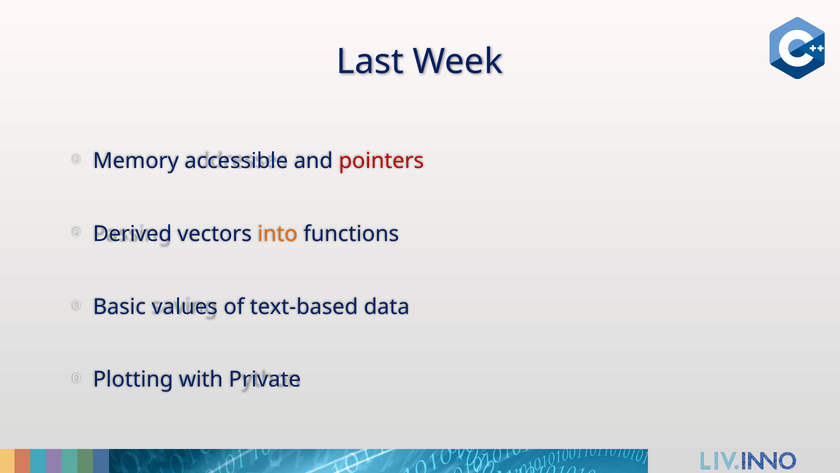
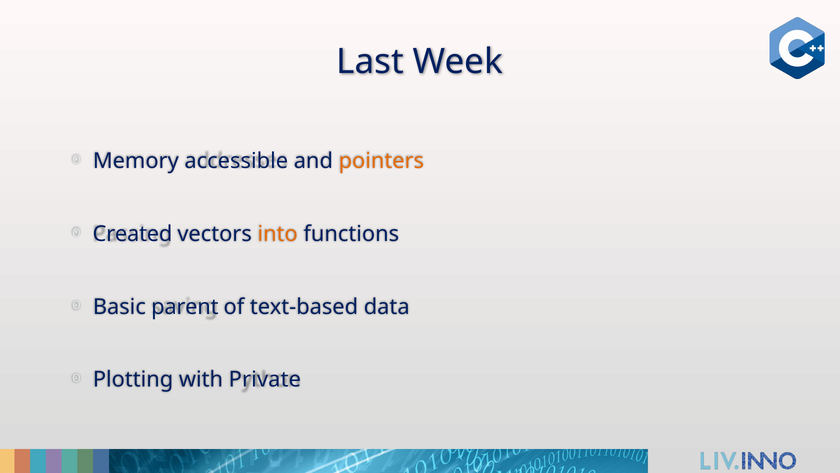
pointers colour: red -> orange
Derived: Derived -> Created
values: values -> parent
